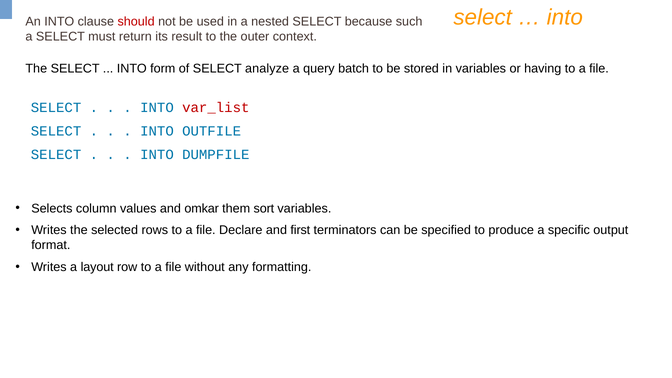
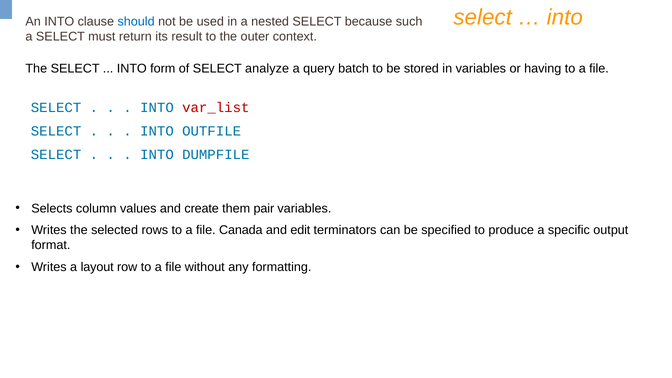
should colour: red -> blue
omkar: omkar -> create
sort: sort -> pair
Declare: Declare -> Canada
first: first -> edit
